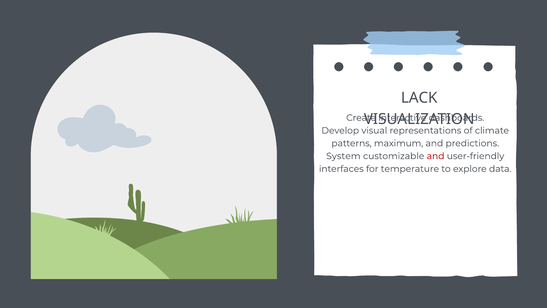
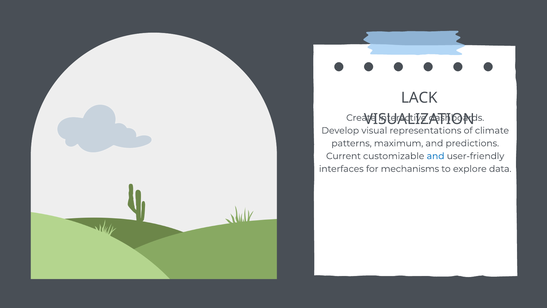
System: System -> Current
and at (436, 156) colour: red -> blue
temperature: temperature -> mechanisms
